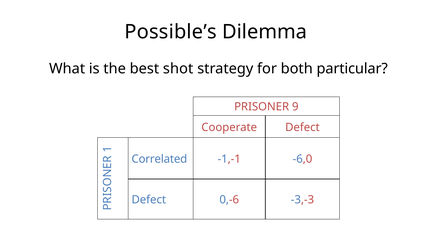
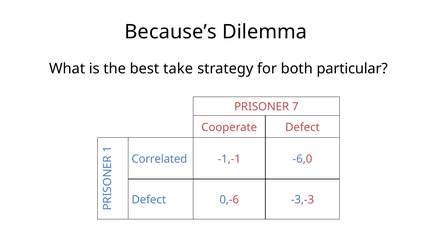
Possible’s: Possible’s -> Because’s
shot: shot -> take
9: 9 -> 7
